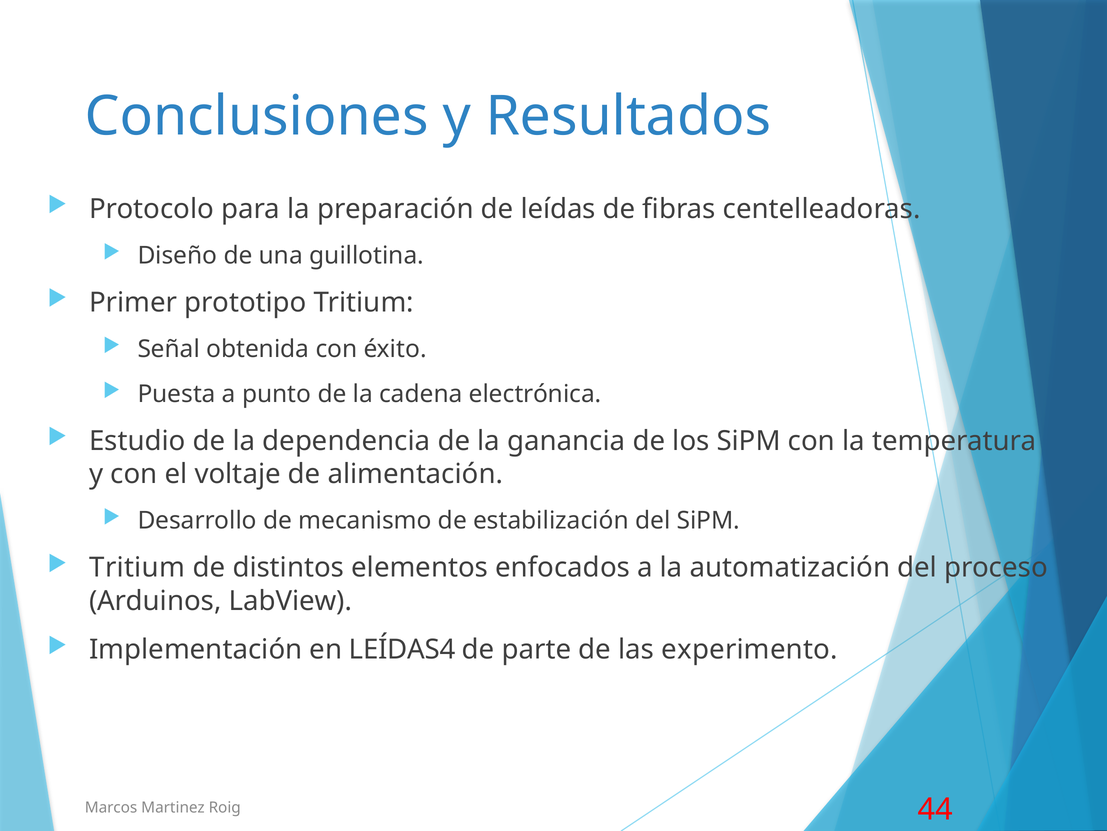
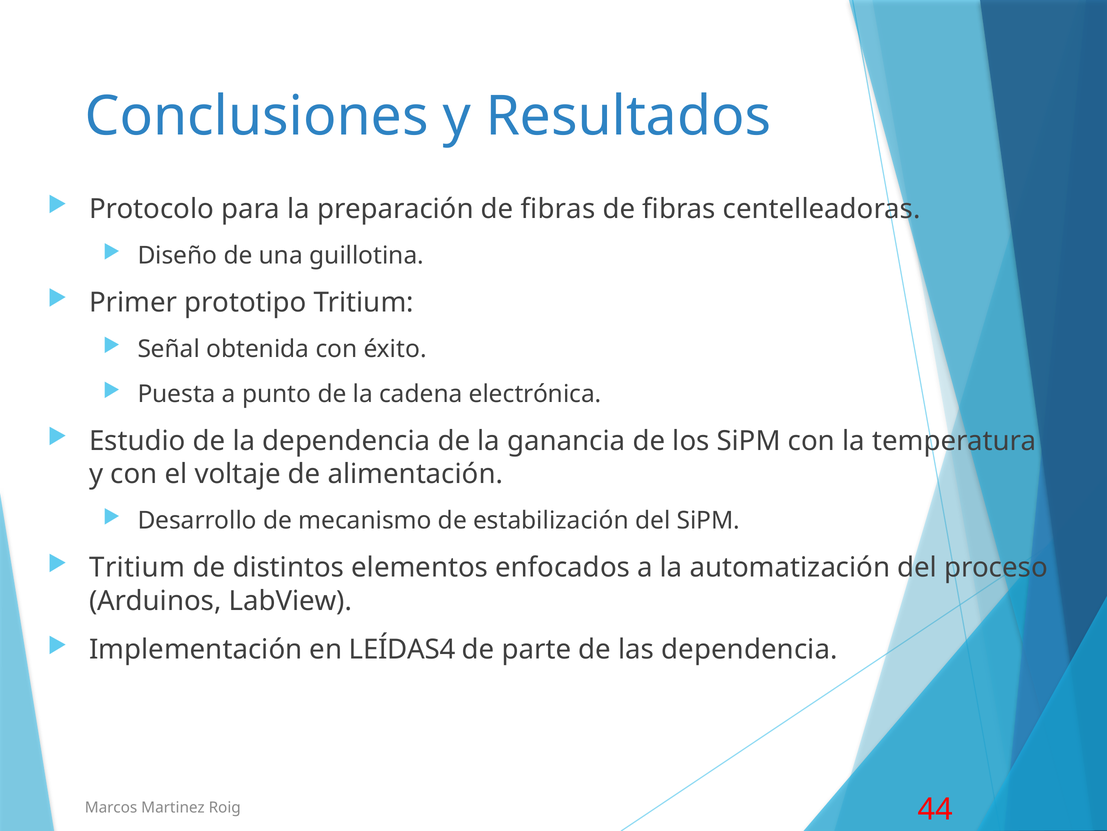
preparación de leídas: leídas -> fibras
las experimento: experimento -> dependencia
